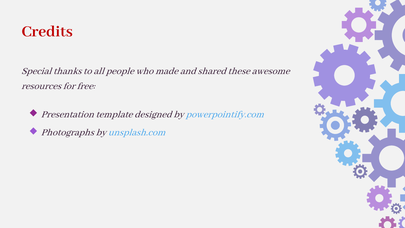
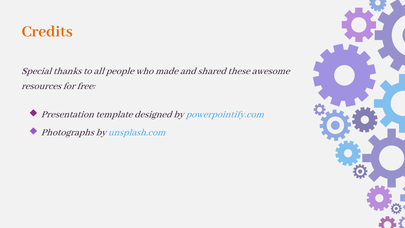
Credits colour: red -> orange
